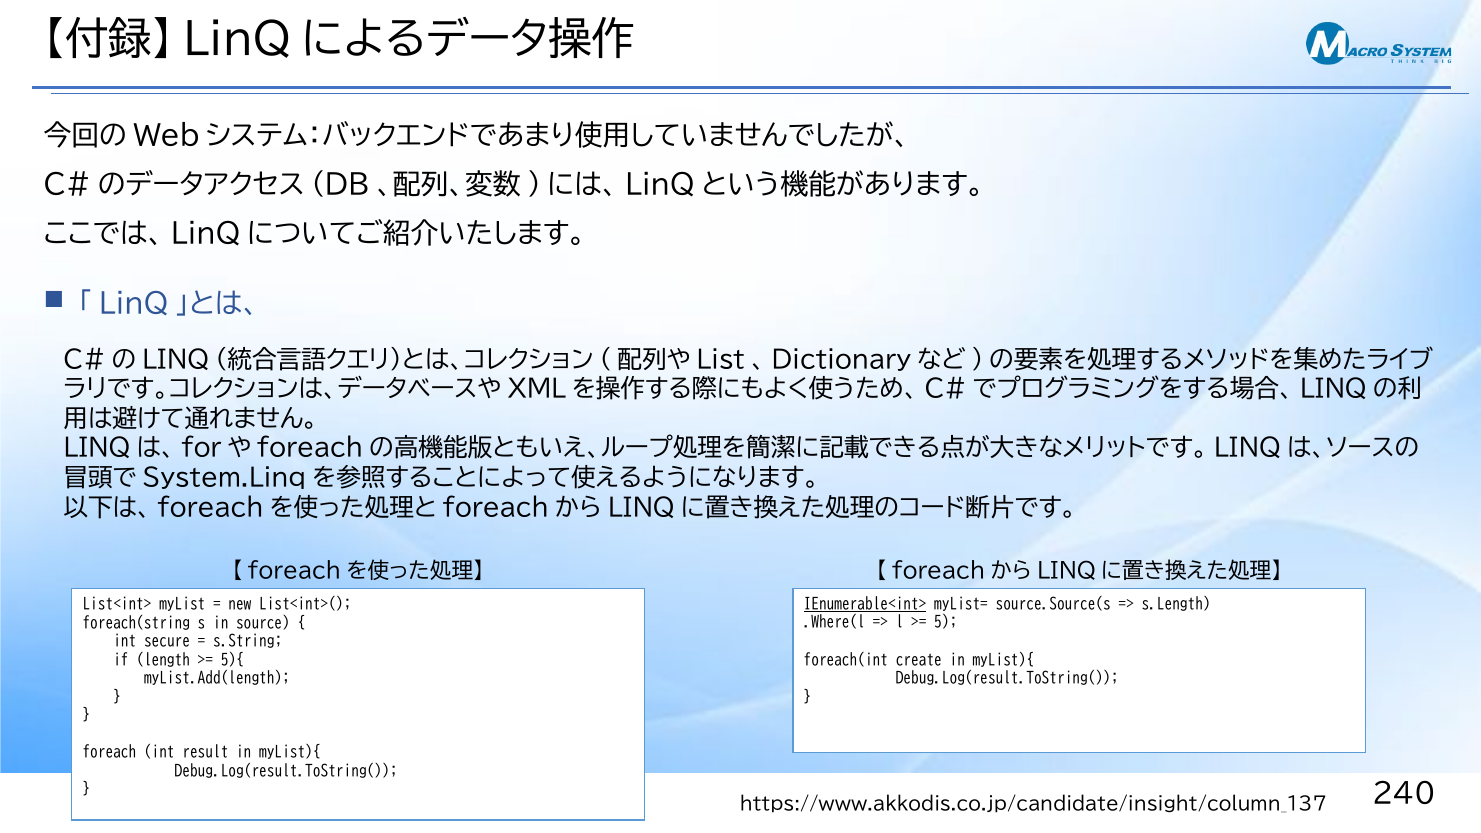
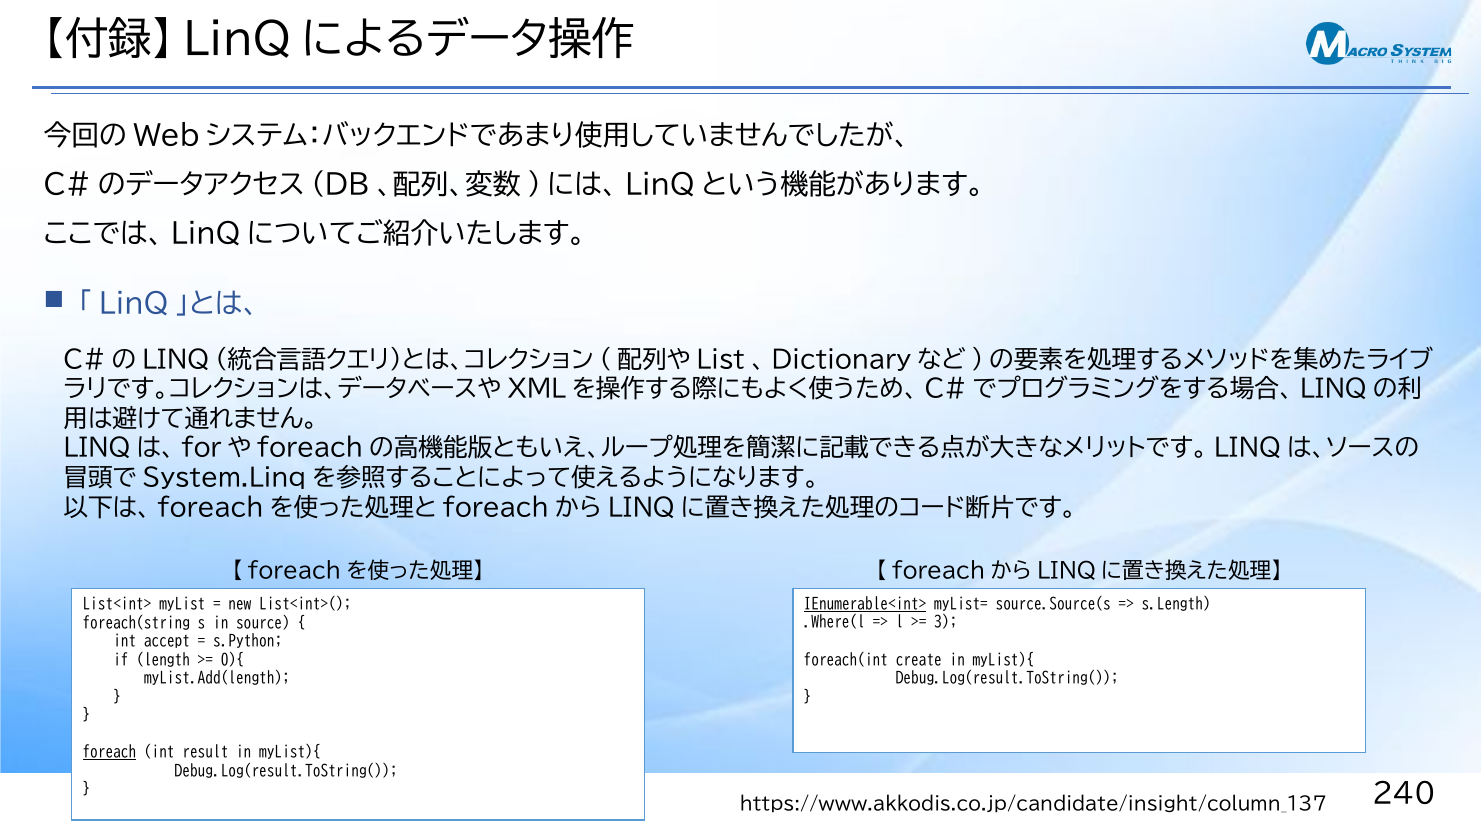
5: 5 -> 3
secure: secure -> accept
s.String: s.String -> s.Python
5){: 5){ -> 0){
foreach underline: none -> present
